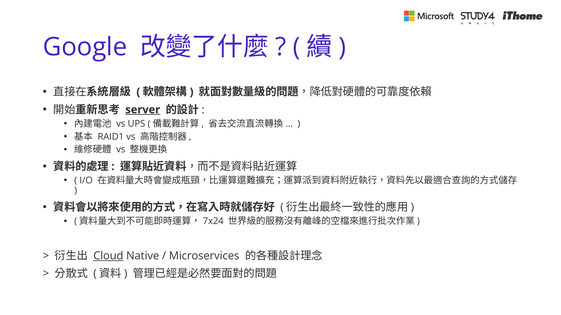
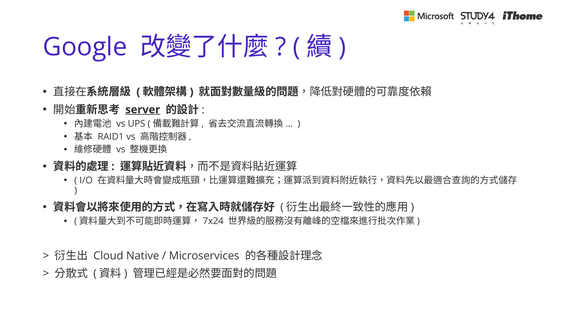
Cloud underline: present -> none
